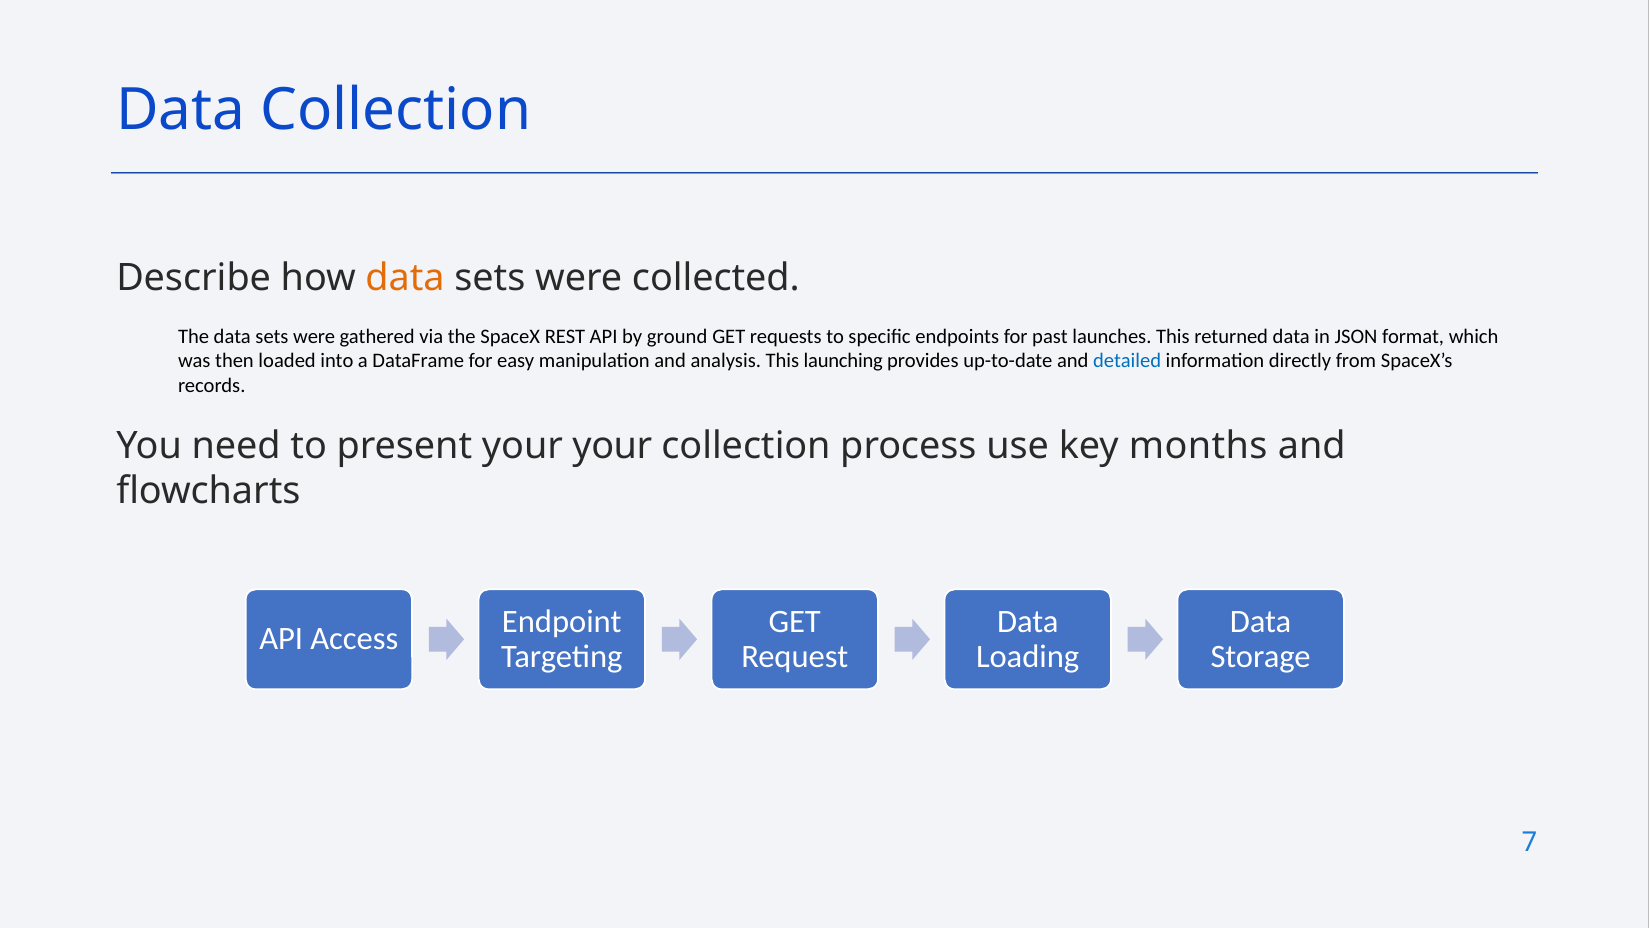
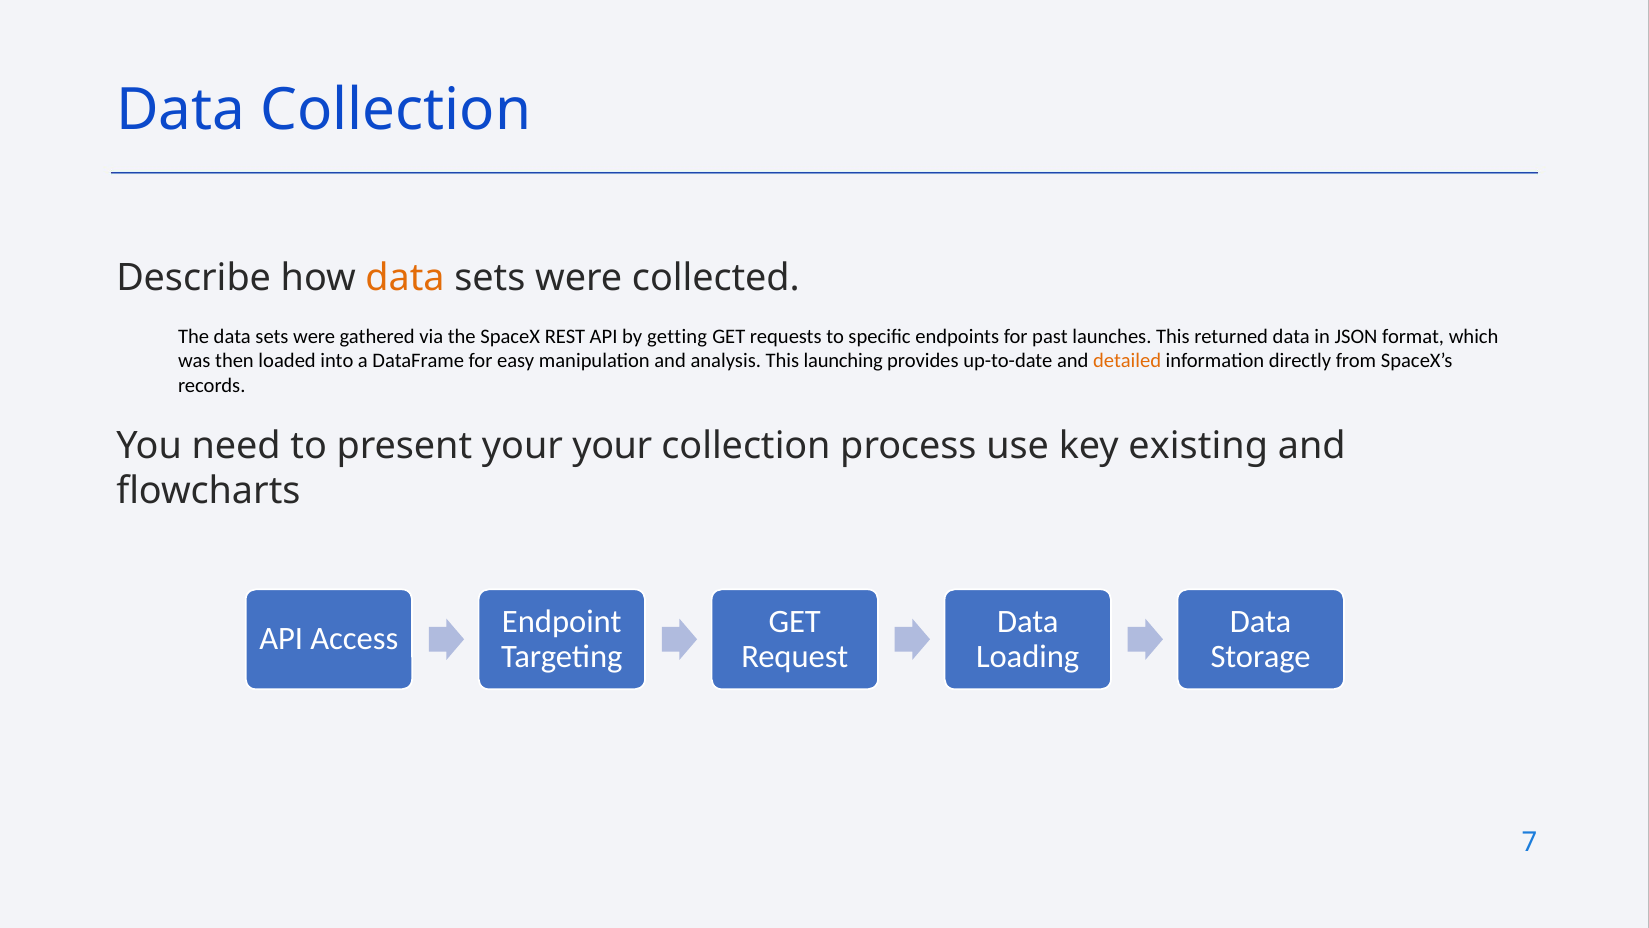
ground: ground -> getting
detailed colour: blue -> orange
months: months -> existing
